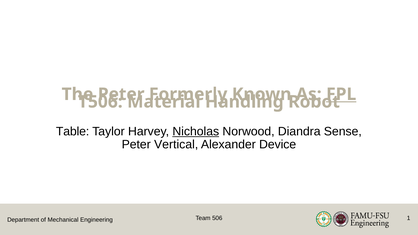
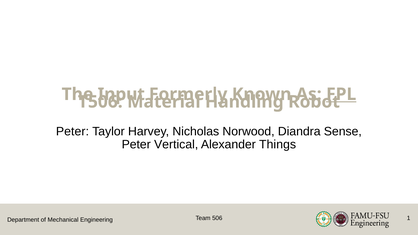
The Peter: Peter -> Input
Table at (73, 132): Table -> Peter
Nicholas underline: present -> none
Device: Device -> Things
